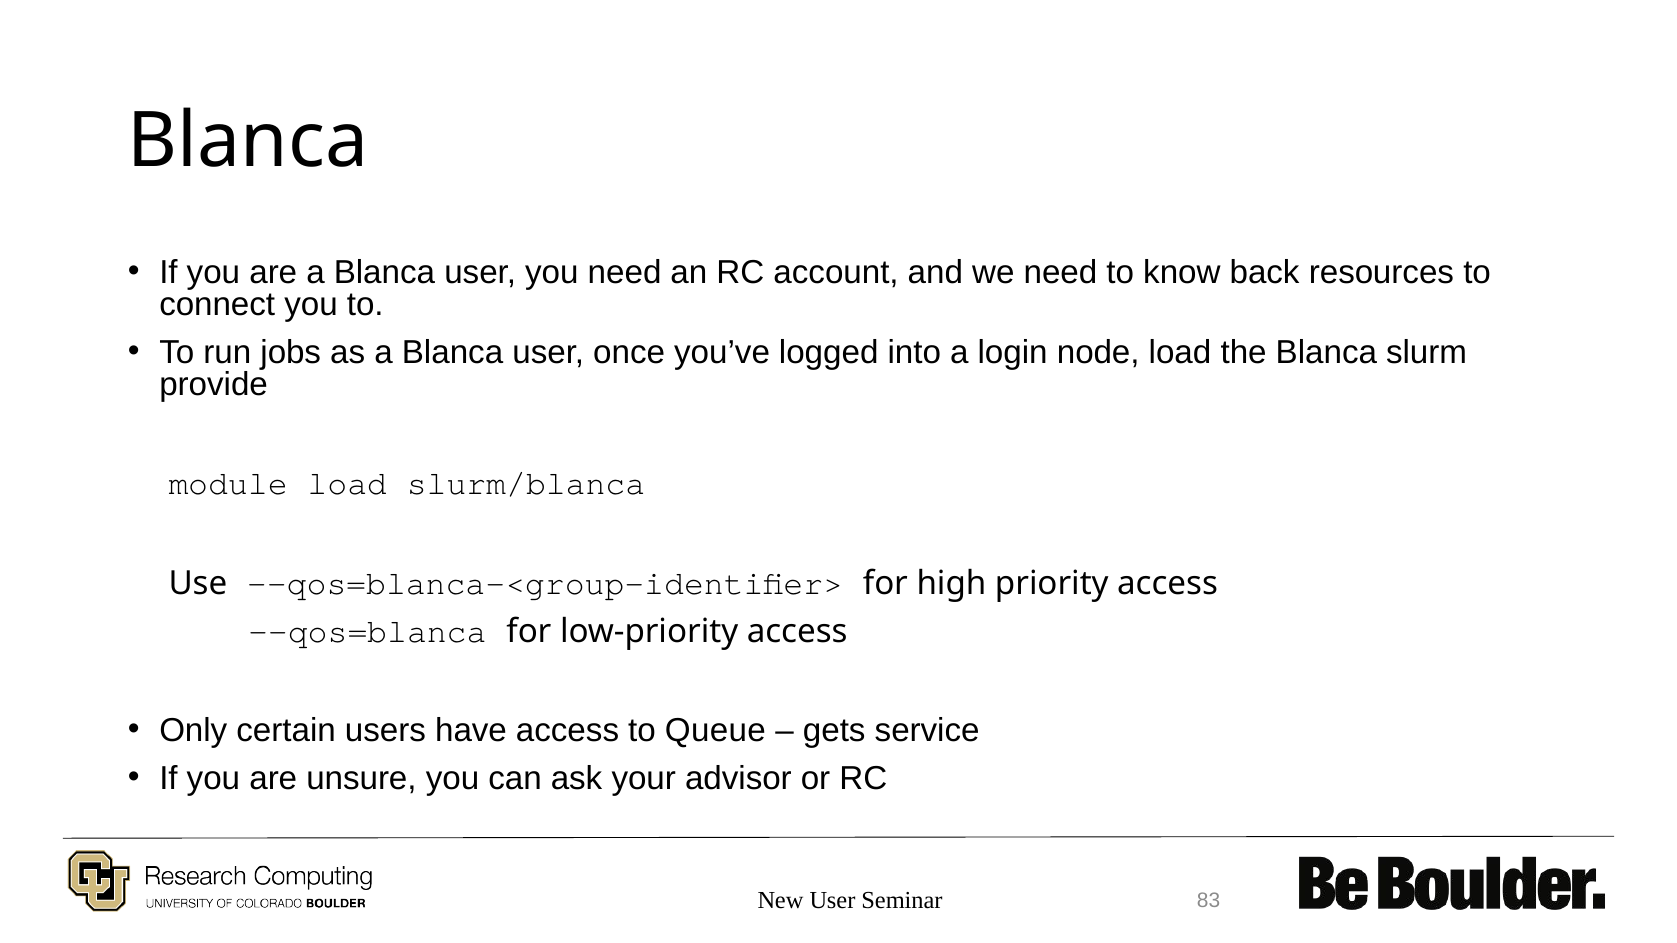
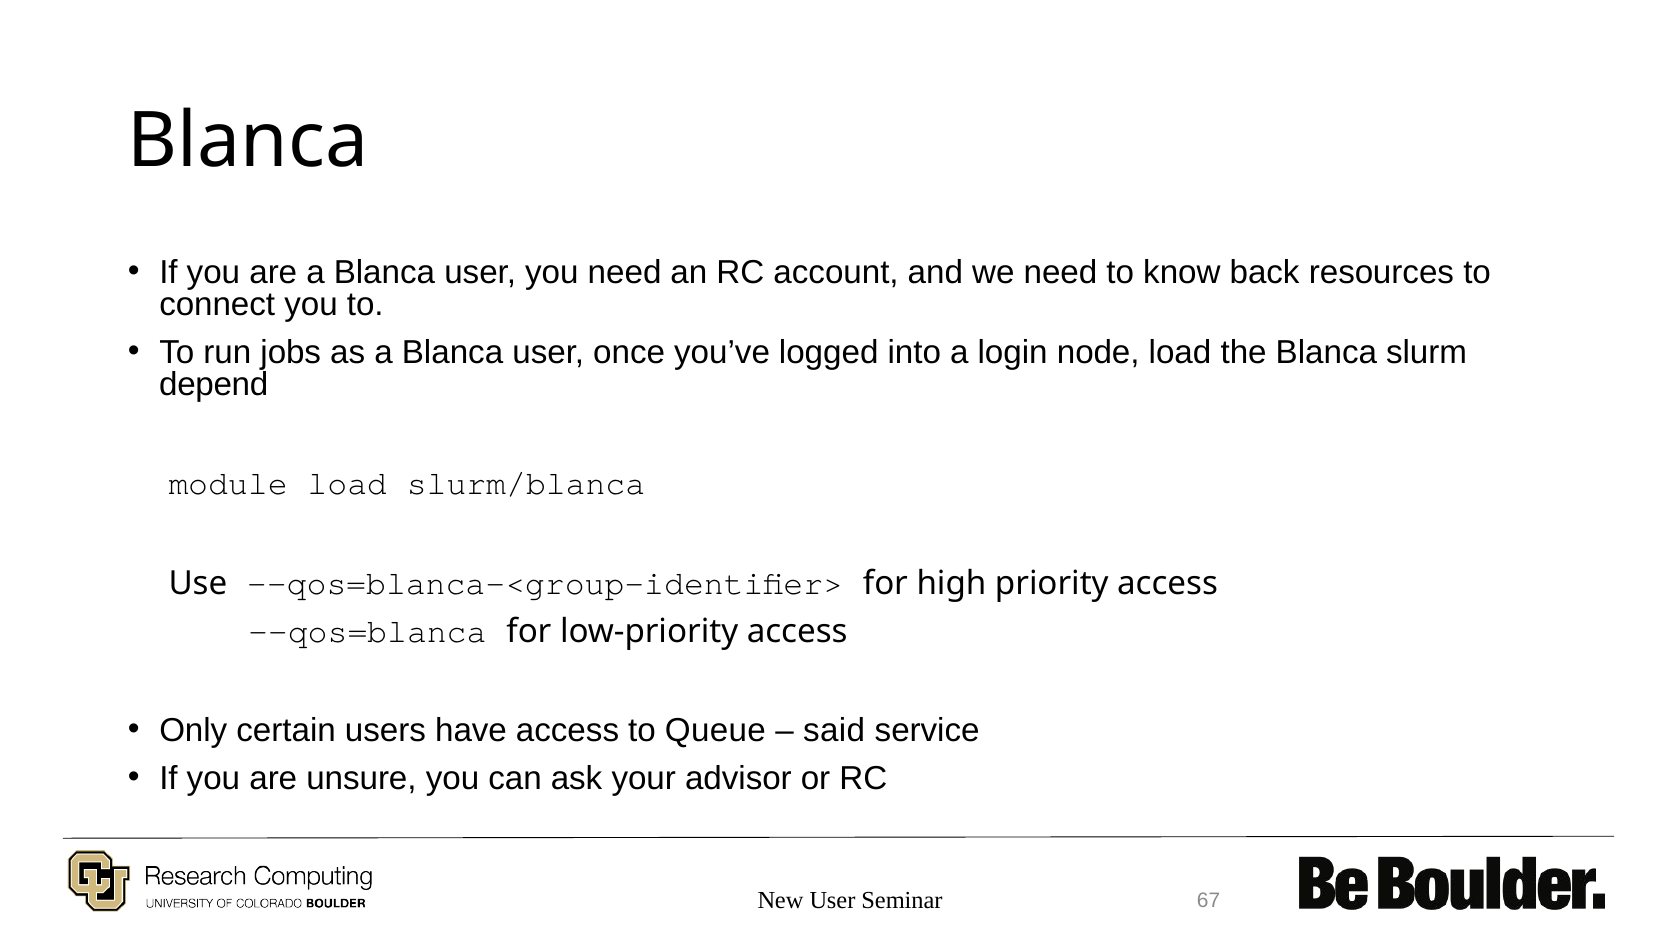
provide: provide -> depend
gets: gets -> said
83: 83 -> 67
